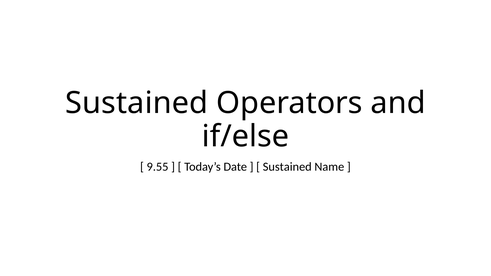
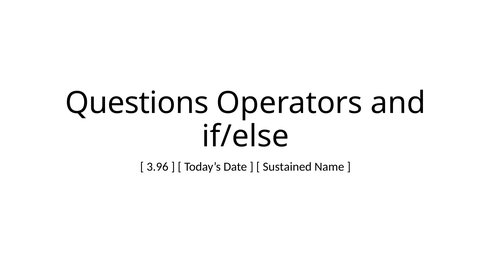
Sustained at (137, 103): Sustained -> Questions
9.55: 9.55 -> 3.96
